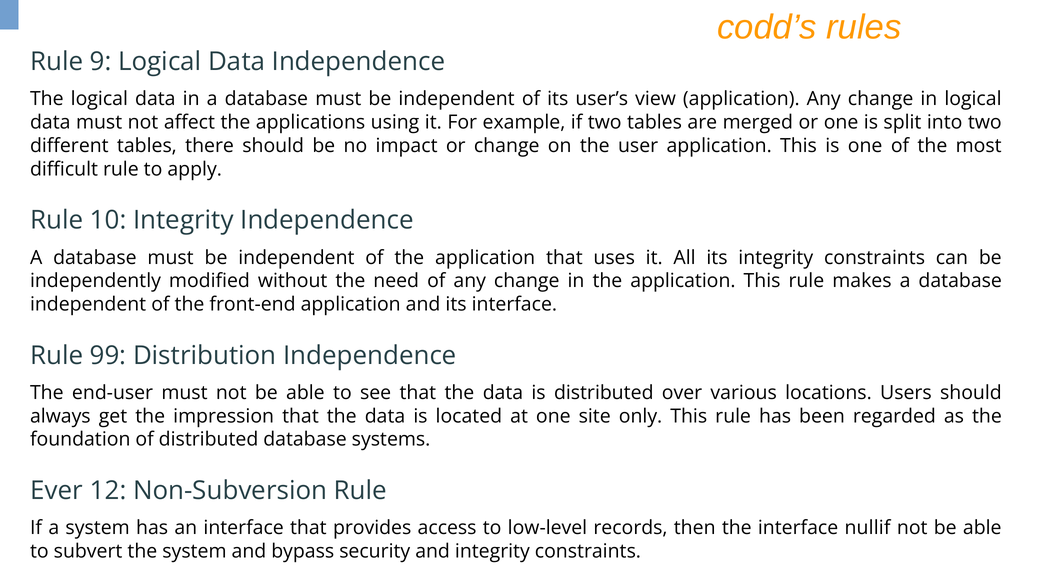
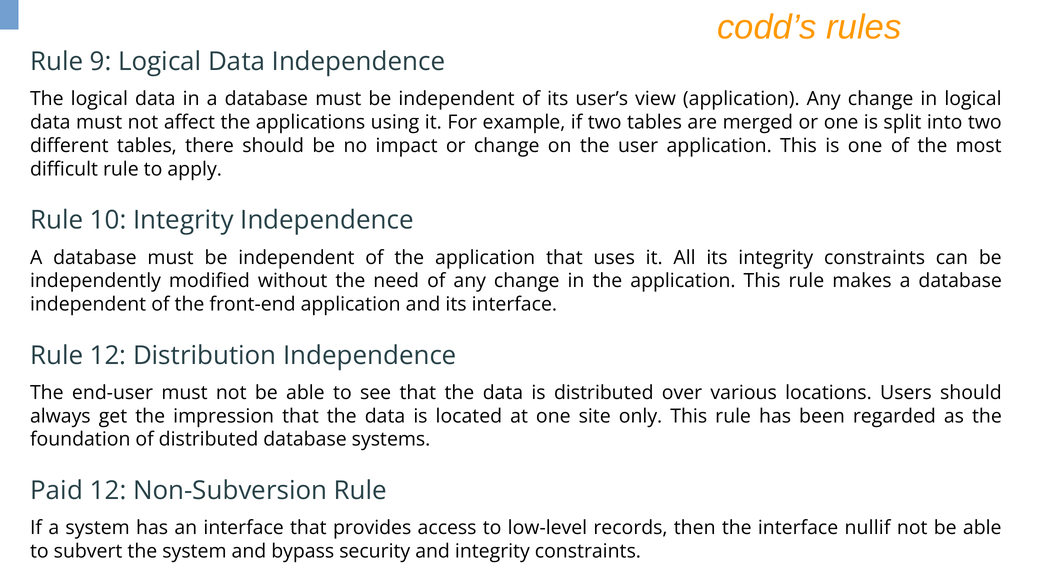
Rule 99: 99 -> 12
Ever: Ever -> Paid
